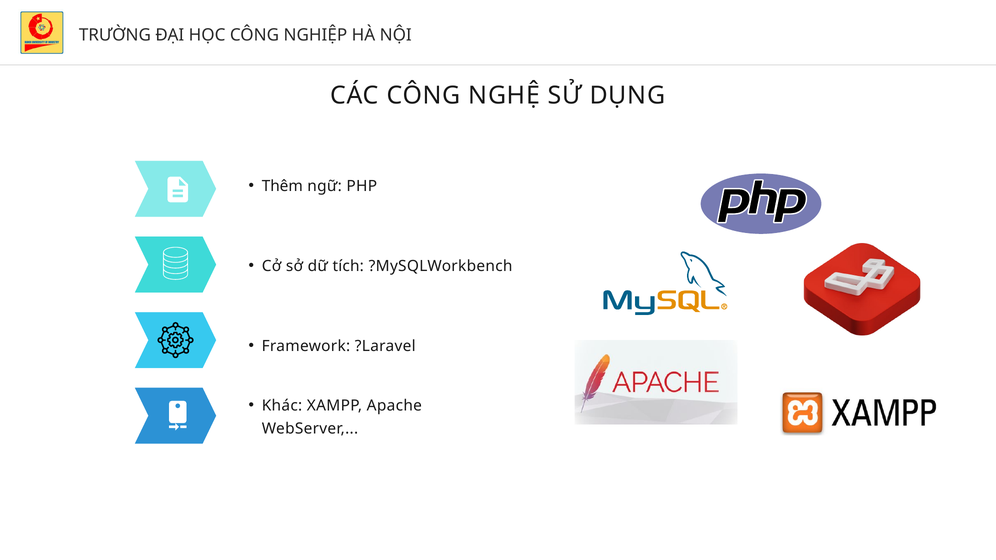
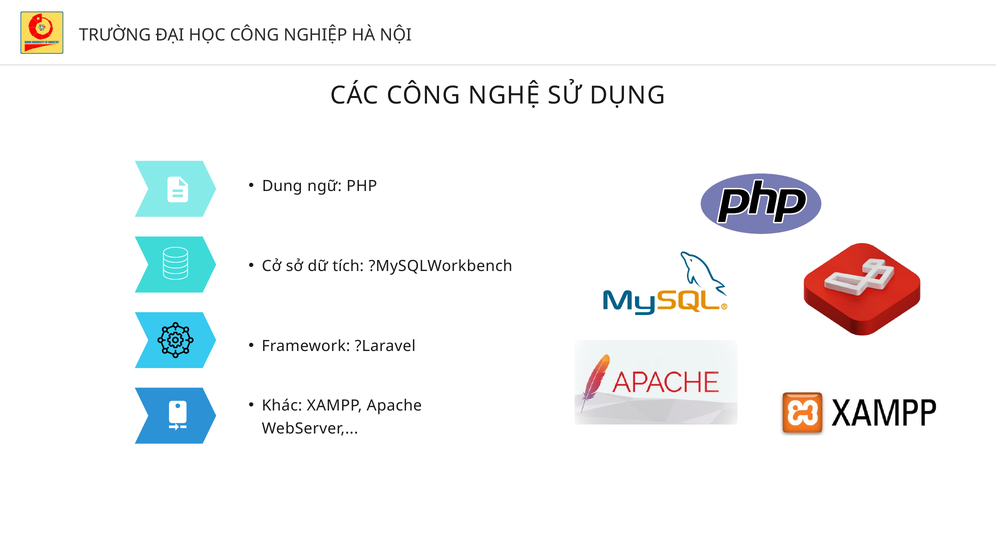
Thêm: Thêm -> Dung
